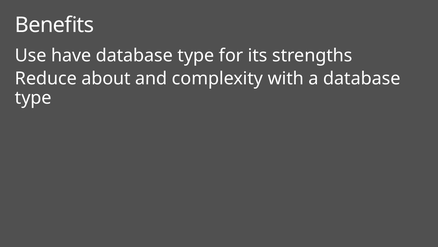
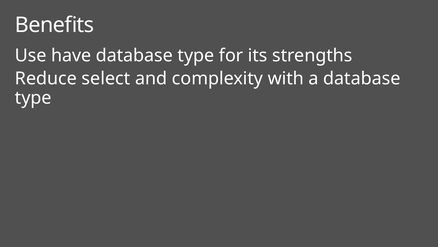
about: about -> select
